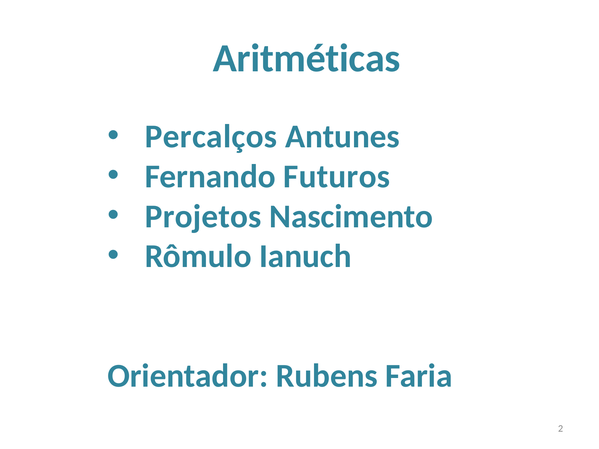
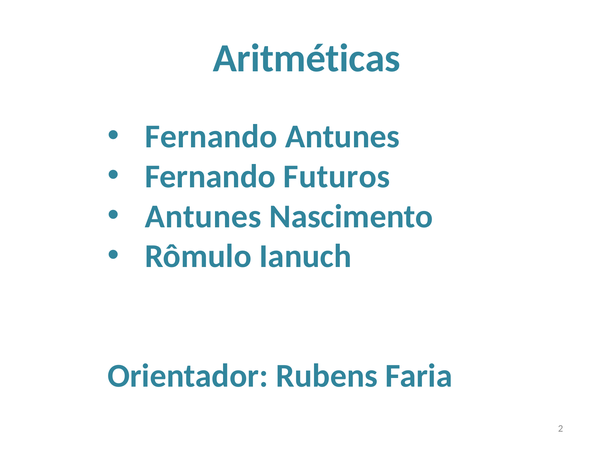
Percalços at (211, 137): Percalços -> Fernando
Projetos at (203, 217): Projetos -> Antunes
